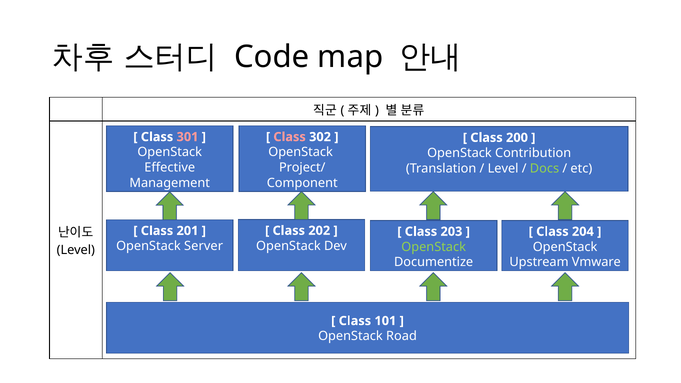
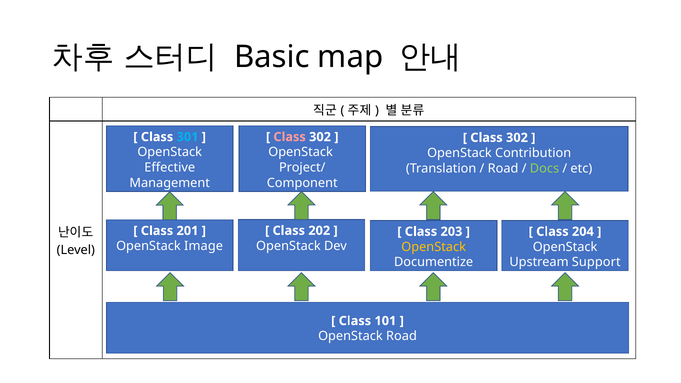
Code: Code -> Basic
301 colour: pink -> light blue
200 at (517, 138): 200 -> 302
Level at (503, 168): Level -> Road
Server: Server -> Image
OpenStack at (434, 247) colour: light green -> yellow
Vmware: Vmware -> Support
